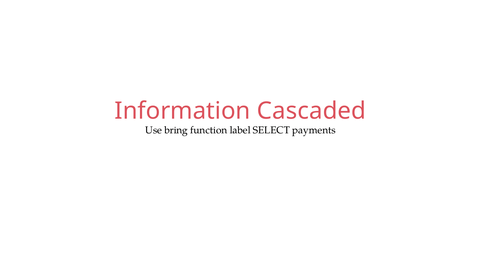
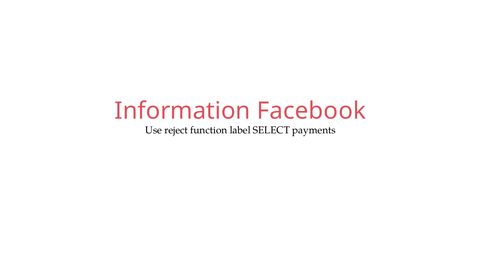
Cascaded: Cascaded -> Facebook
bring: bring -> reject
